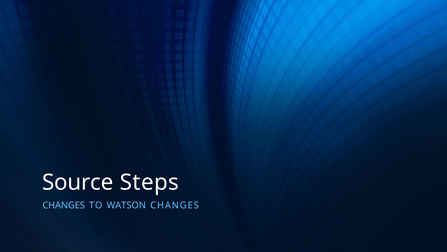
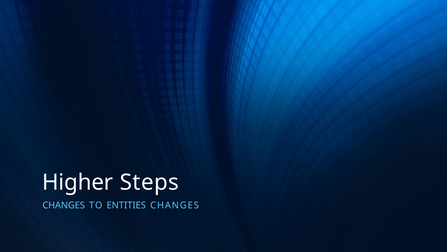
Source: Source -> Higher
WATSON: WATSON -> ENTITIES
